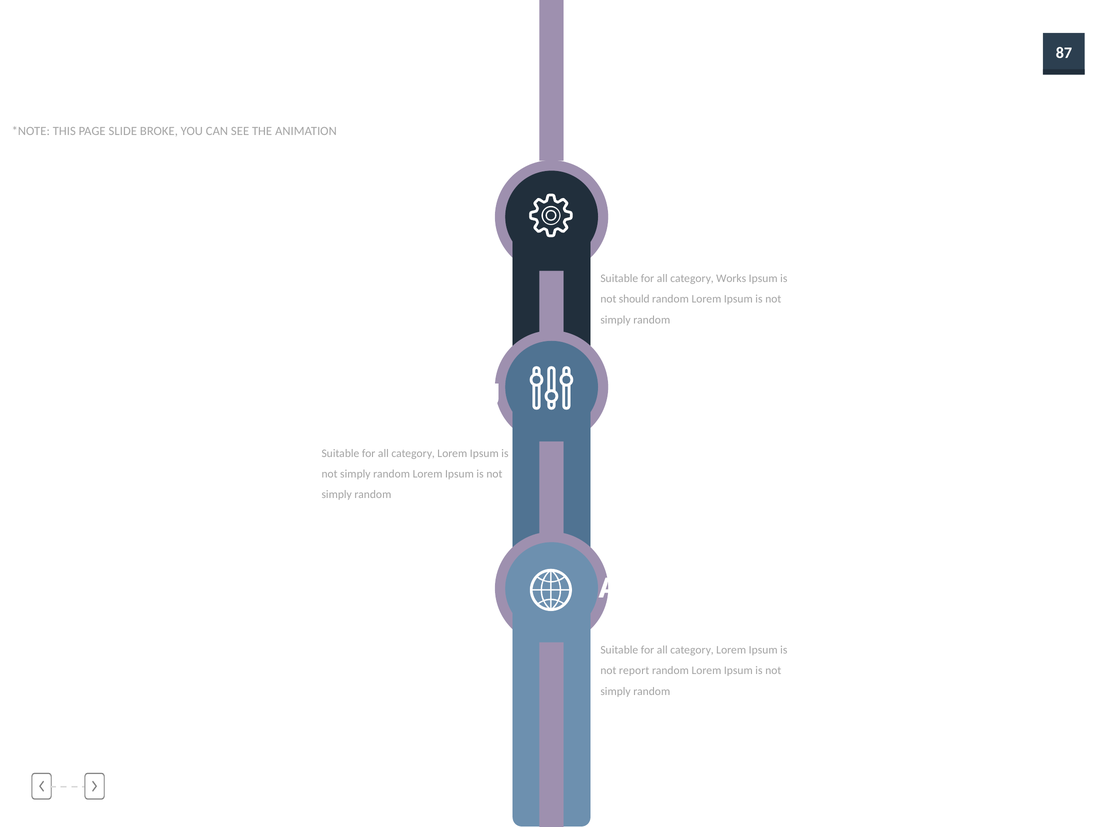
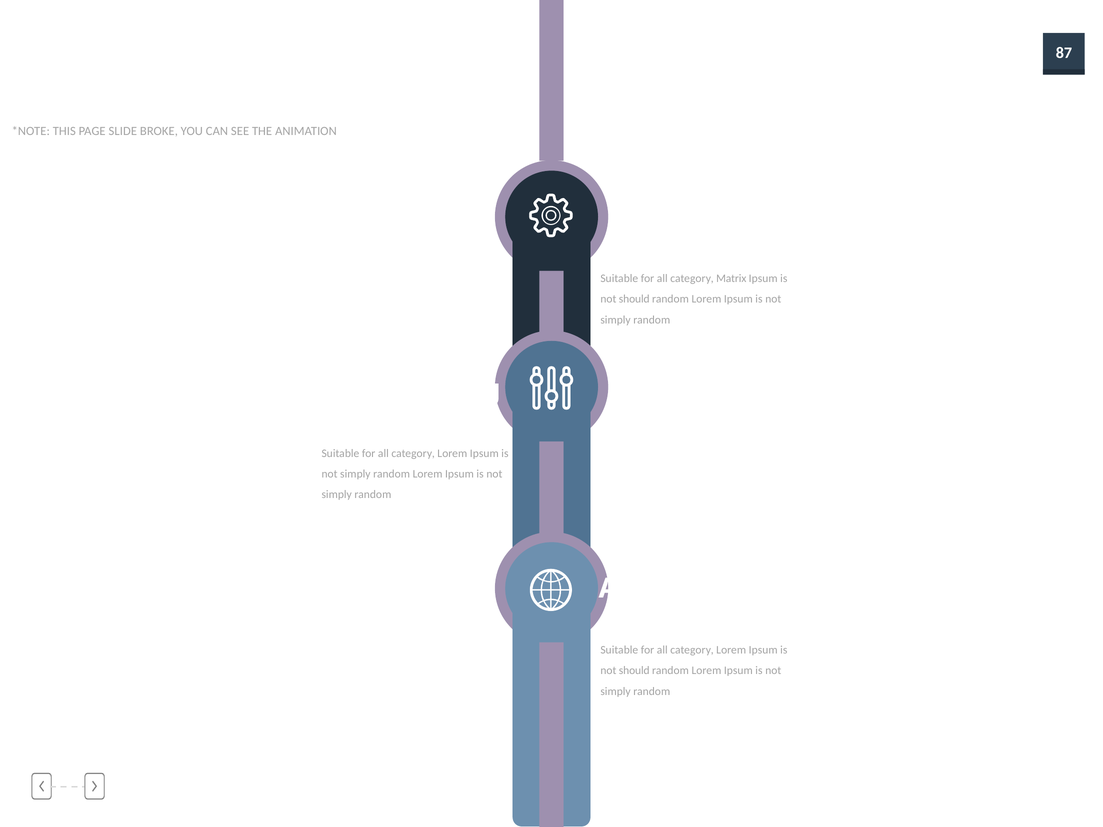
Works: Works -> Matrix
report at (634, 671): report -> should
